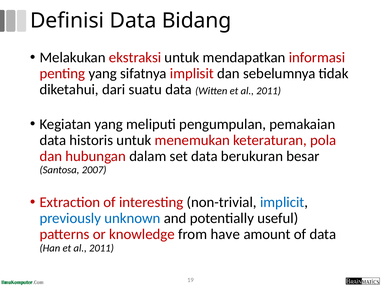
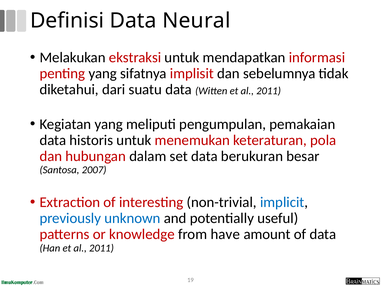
Bidang: Bidang -> Neural
